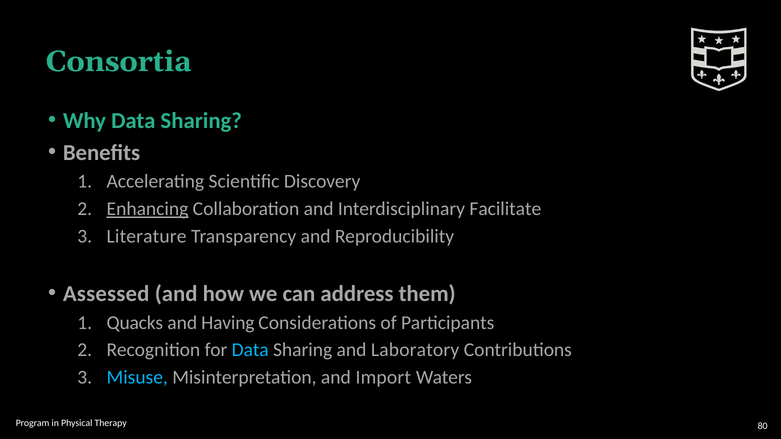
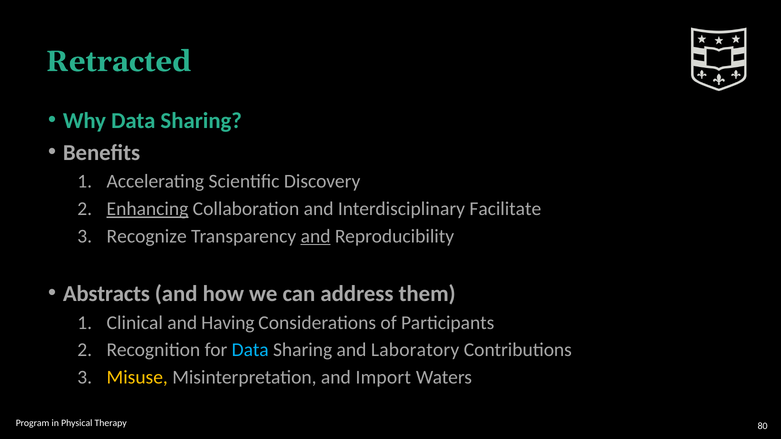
Consortia: Consortia -> Retracted
Literature: Literature -> Recognize
and at (316, 236) underline: none -> present
Assessed: Assessed -> Abstracts
Quacks: Quacks -> Clinical
Misuse colour: light blue -> yellow
